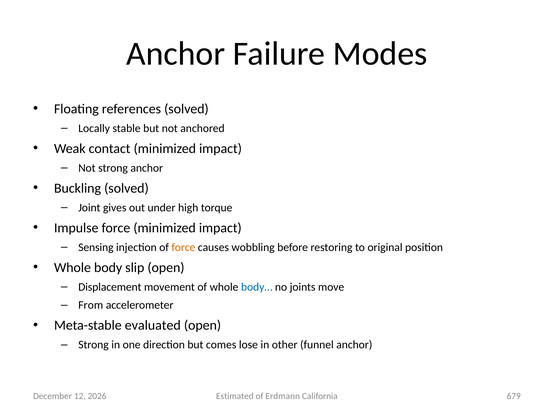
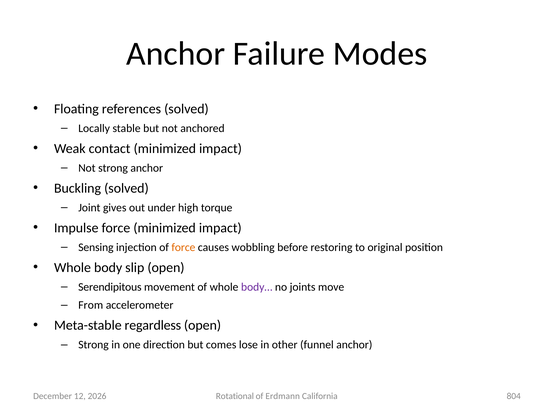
Displacement: Displacement -> Serendipitous
body… colour: blue -> purple
evaluated: evaluated -> regardless
Estimated: Estimated -> Rotational
679: 679 -> 804
